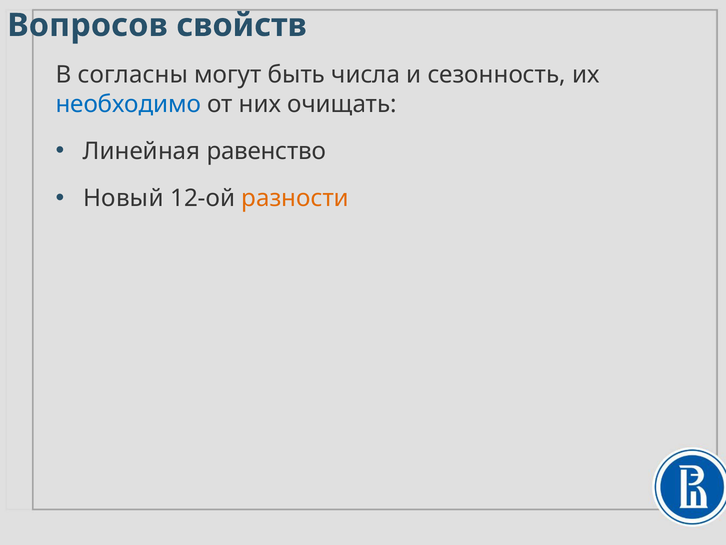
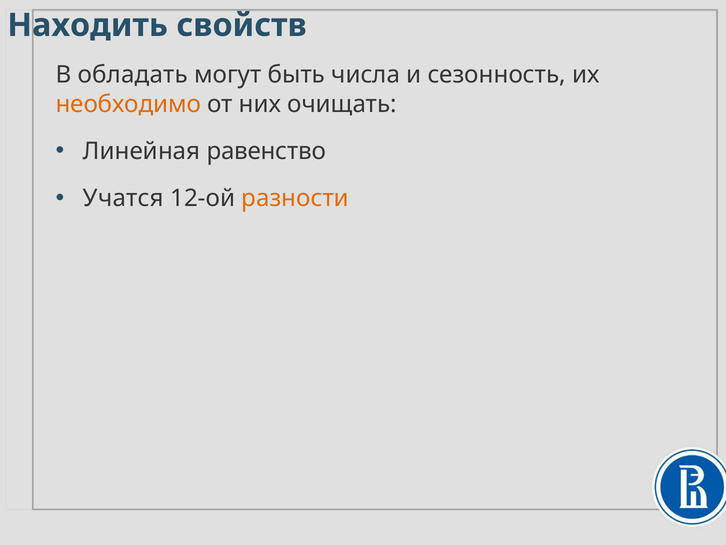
Вопросов: Вопросов -> Находить
согласны: согласны -> обладать
необходимо colour: blue -> orange
Новый: Новый -> Учатся
